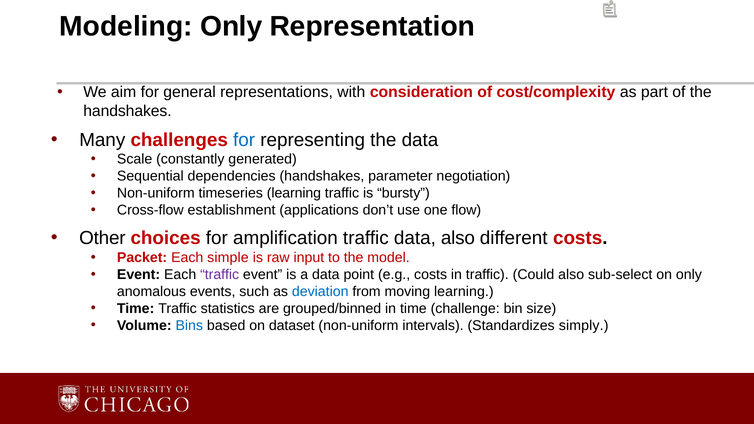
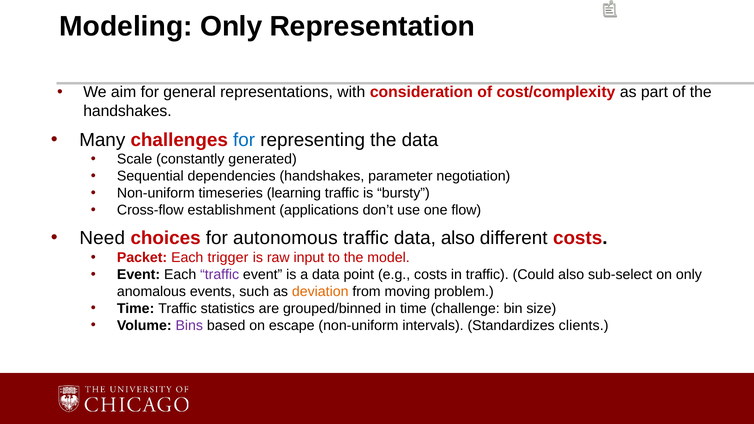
Other: Other -> Need
amplification: amplification -> autonomous
simple: simple -> trigger
deviation colour: blue -> orange
moving learning: learning -> problem
Bins colour: blue -> purple
dataset: dataset -> escape
simply: simply -> clients
